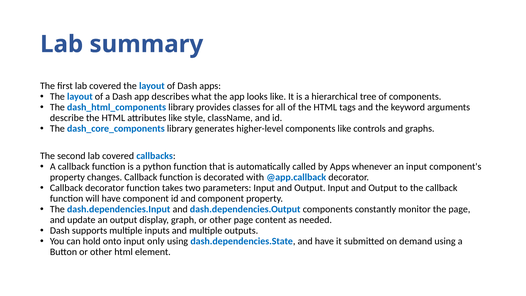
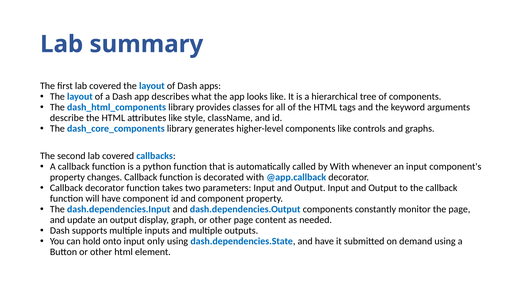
by Apps: Apps -> With
